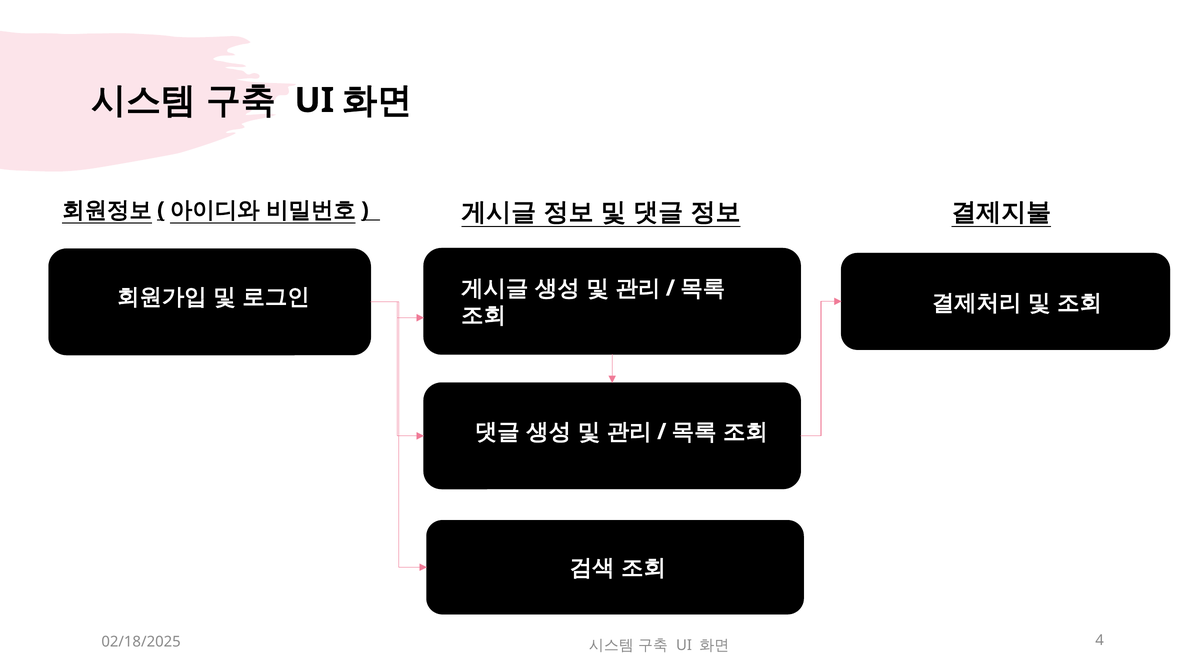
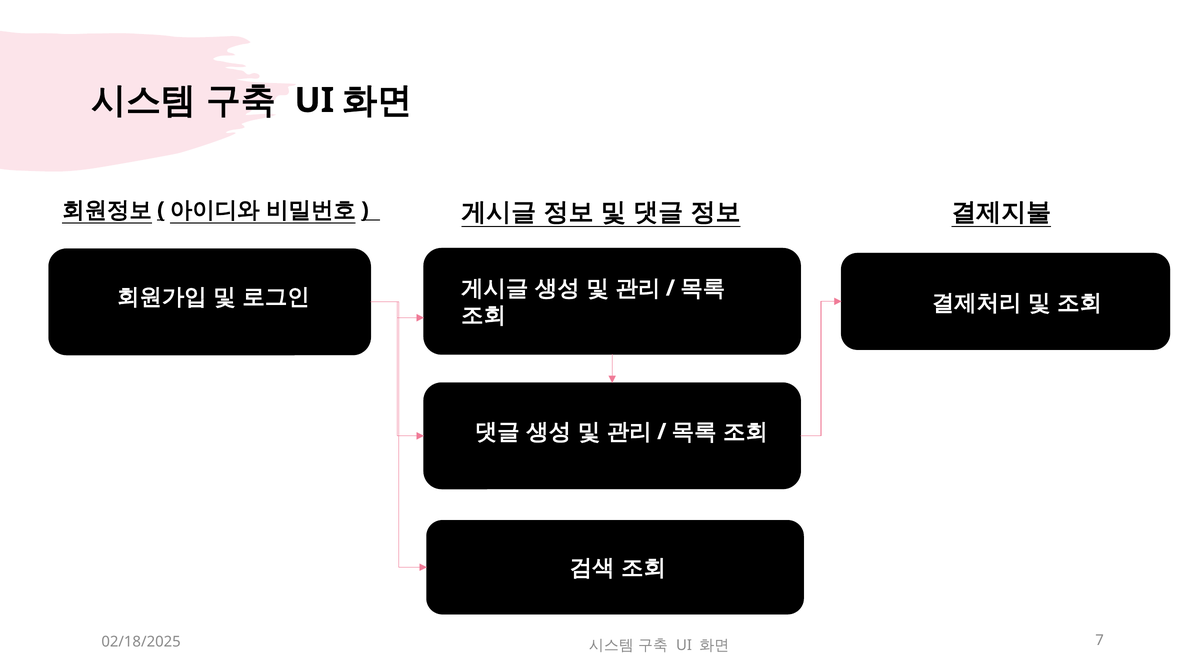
4: 4 -> 7
